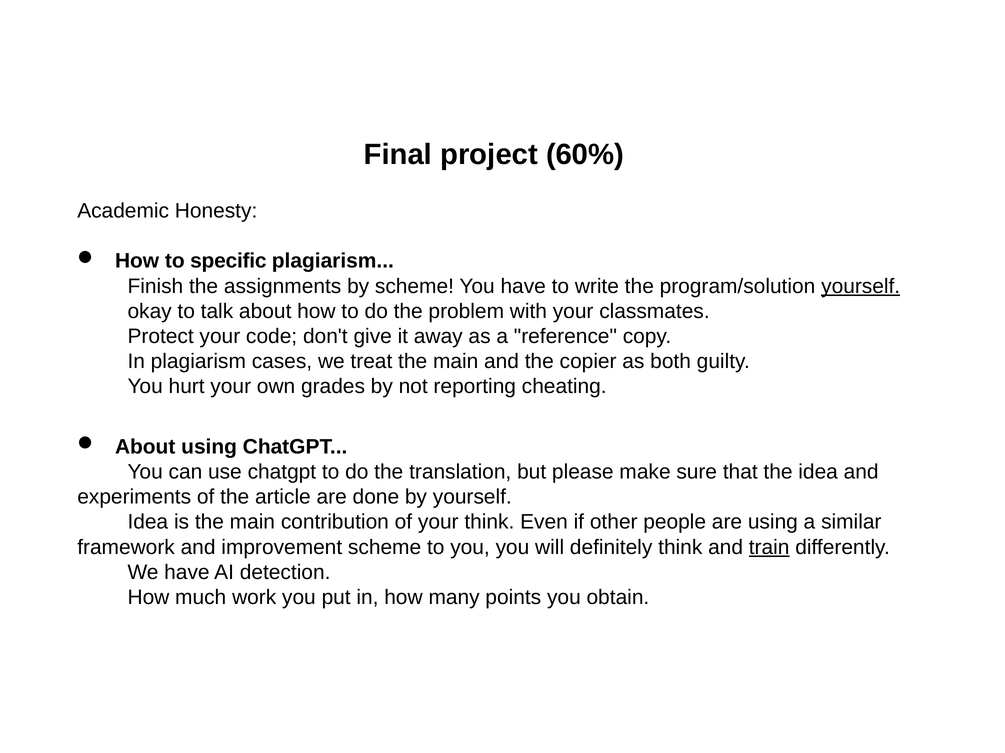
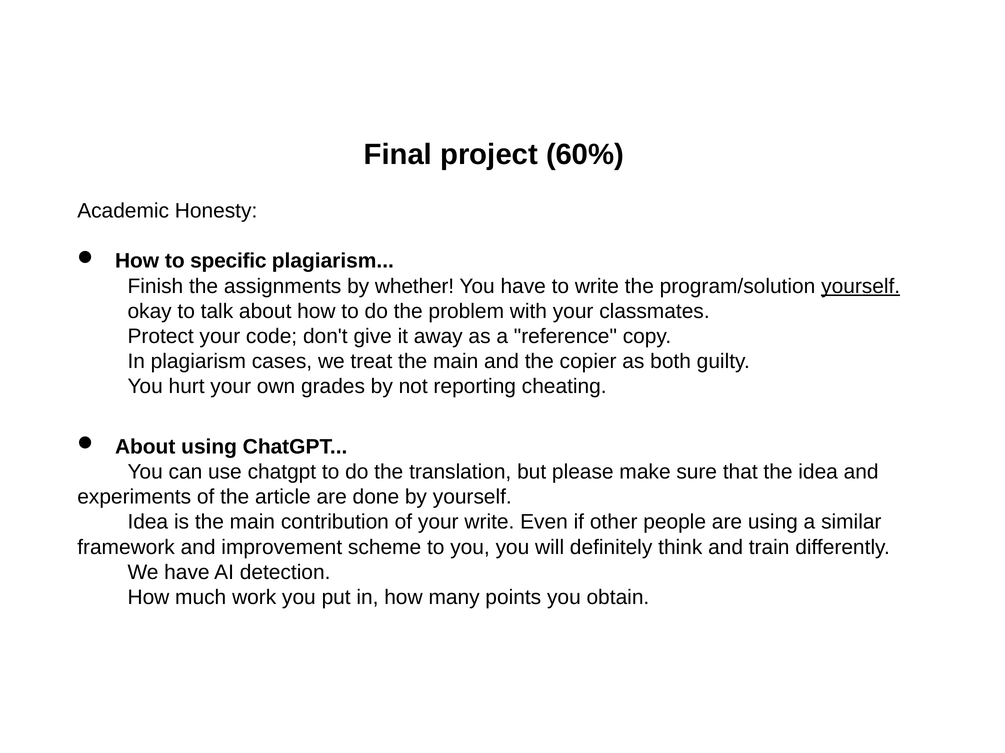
by scheme: scheme -> whether
your think: think -> write
train underline: present -> none
